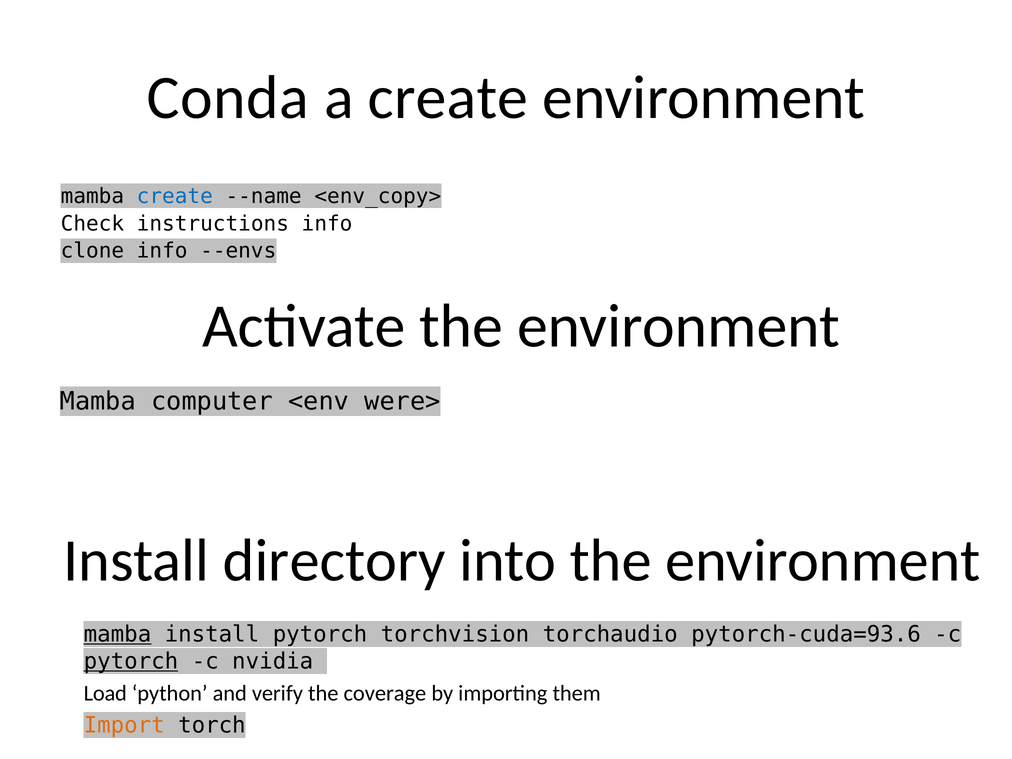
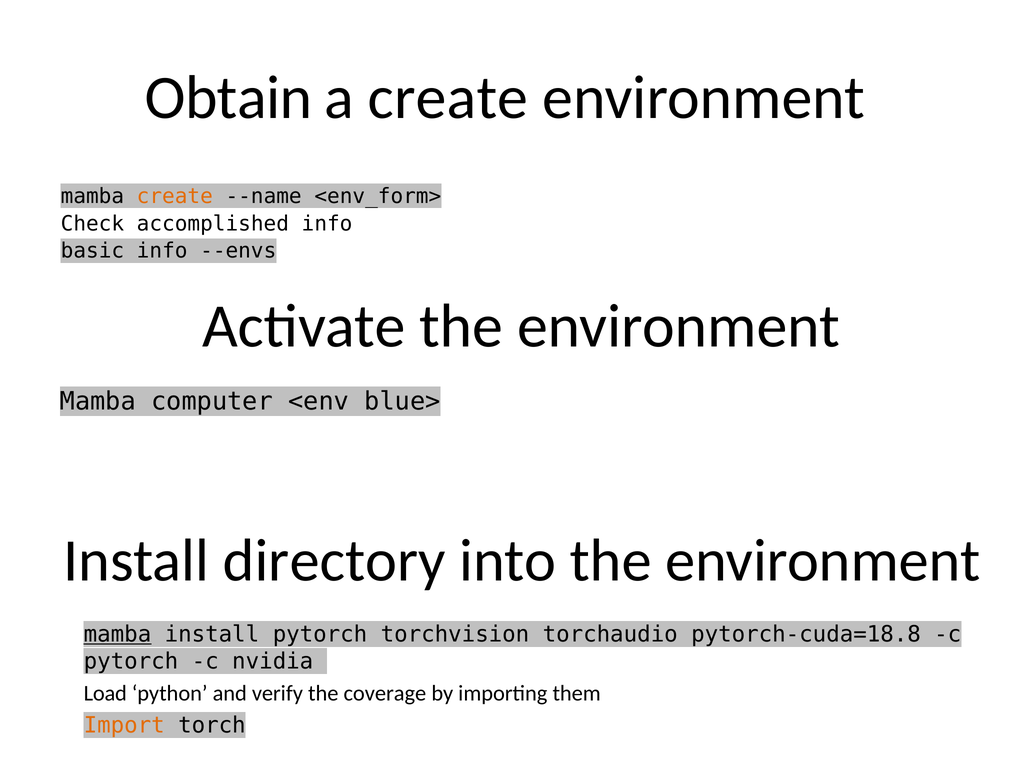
Conda: Conda -> Obtain
create at (175, 196) colour: blue -> orange
<env_copy>: <env_copy> -> <env_form>
instructions: instructions -> accomplished
clone: clone -> basic
were>: were> -> blue>
pytorch-cuda=93.6: pytorch-cuda=93.6 -> pytorch-cuda=18.8
pytorch at (131, 661) underline: present -> none
